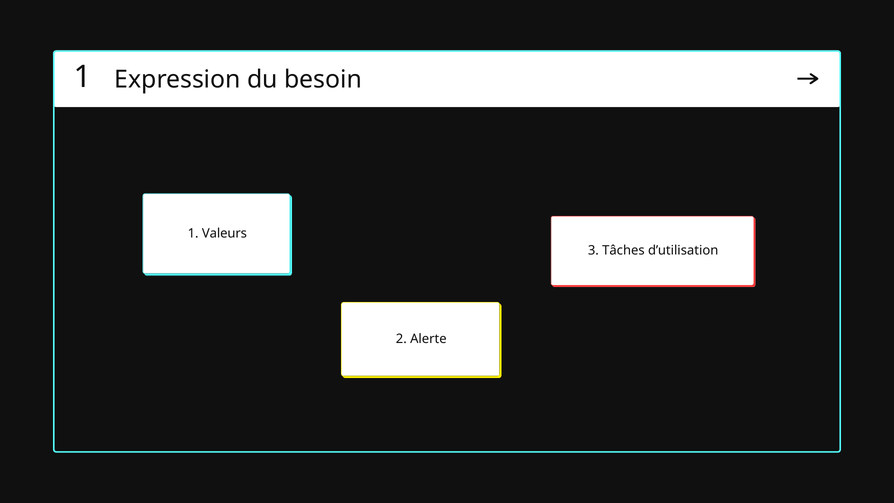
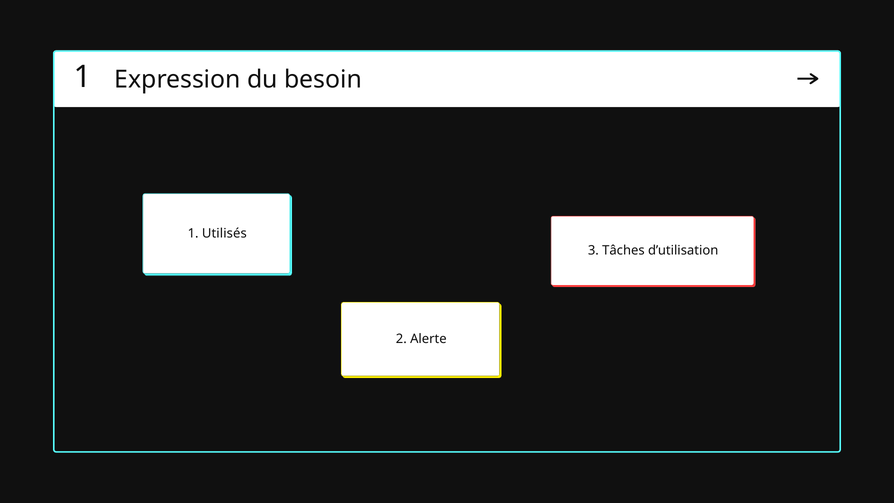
Valeurs: Valeurs -> Utilisés
